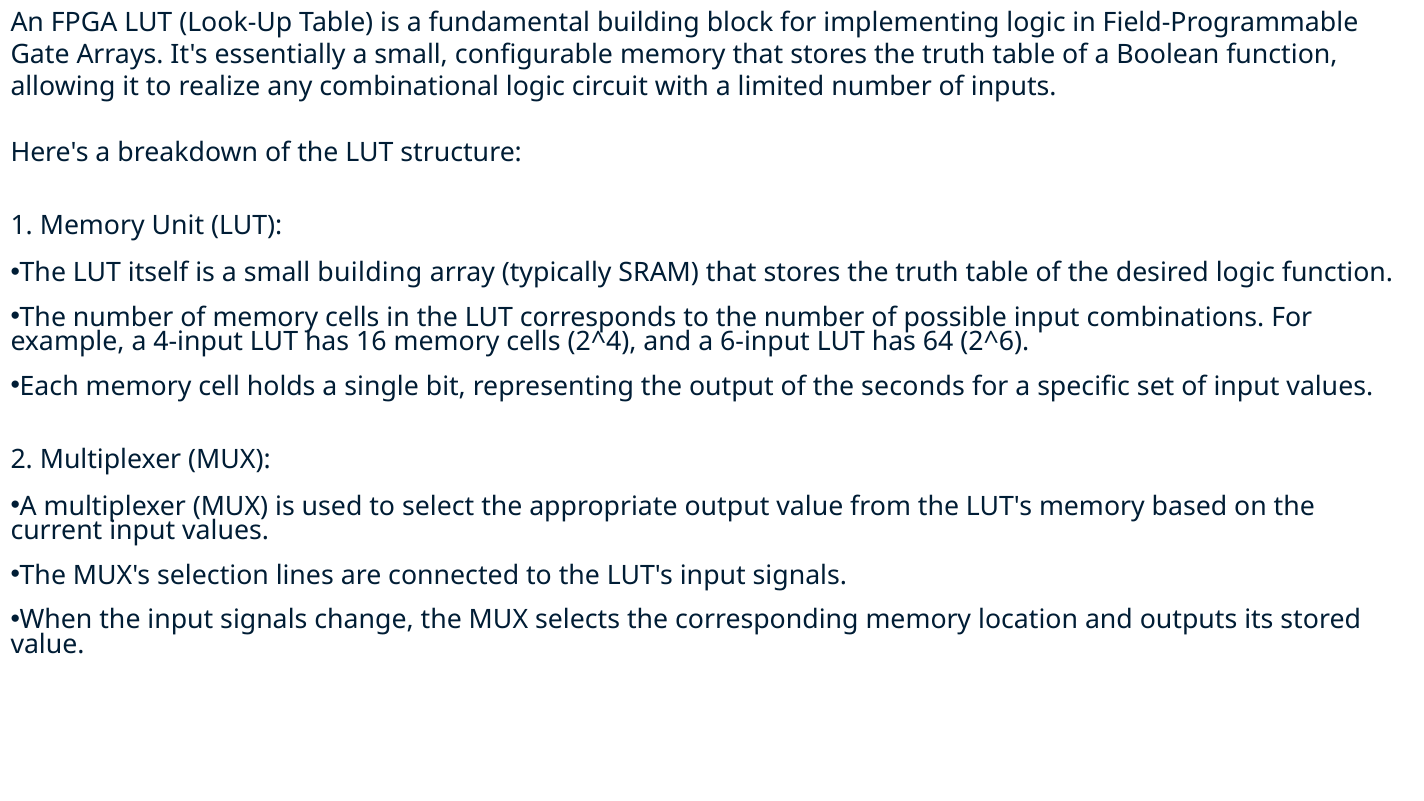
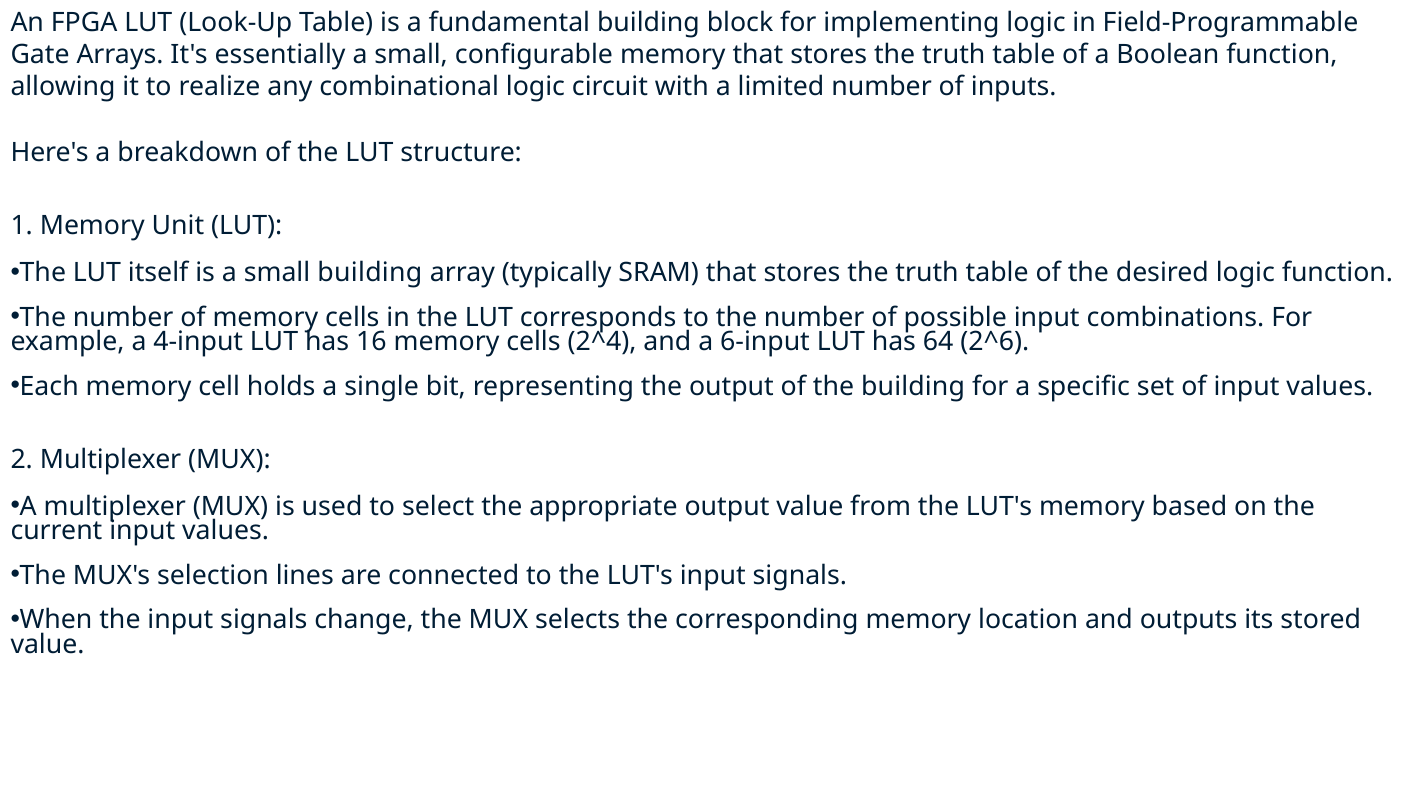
the seconds: seconds -> building
